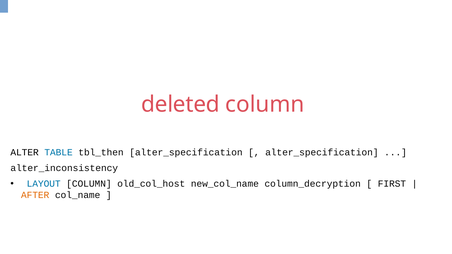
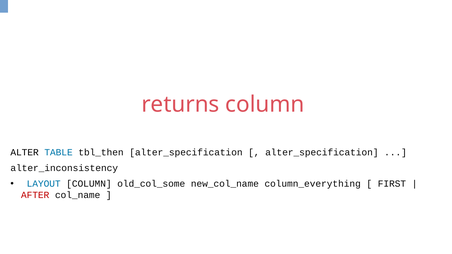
deleted: deleted -> returns
old_col_host: old_col_host -> old_col_some
column_decryption: column_decryption -> column_everything
AFTER colour: orange -> red
